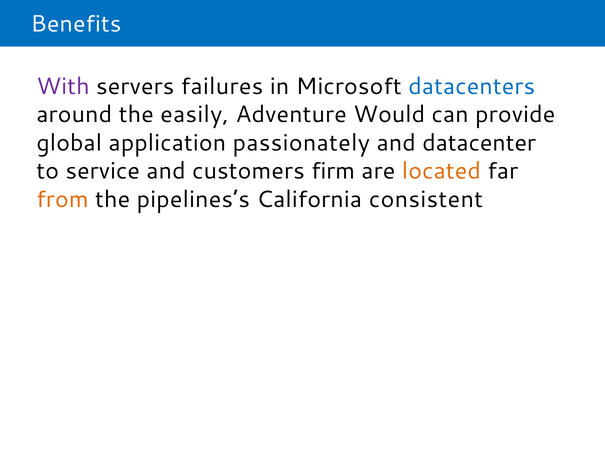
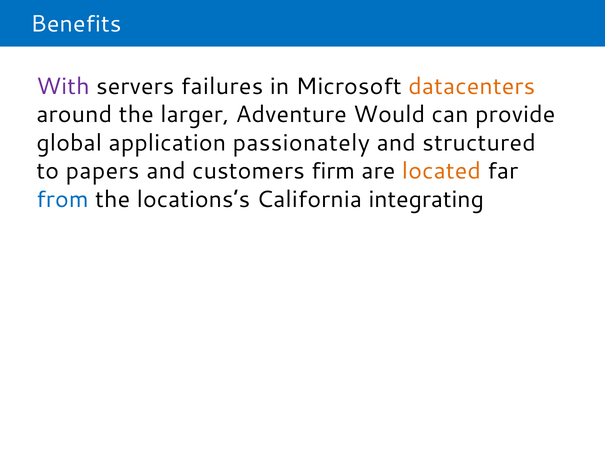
datacenters colour: blue -> orange
easily: easily -> larger
datacenter: datacenter -> structured
service: service -> papers
from colour: orange -> blue
pipelines’s: pipelines’s -> locations’s
consistent: consistent -> integrating
